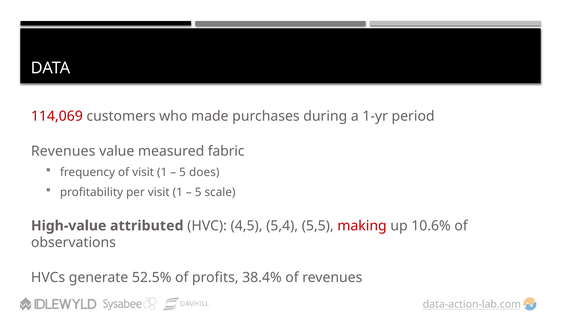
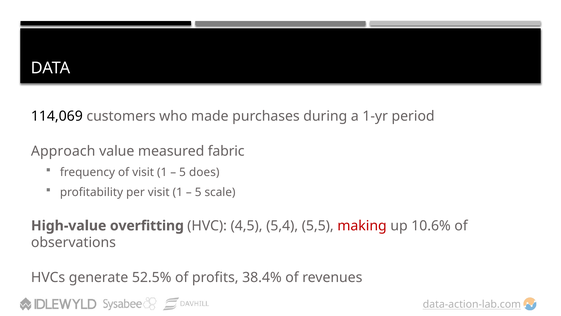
114,069 colour: red -> black
Revenues at (63, 151): Revenues -> Approach
attributed: attributed -> overfitting
